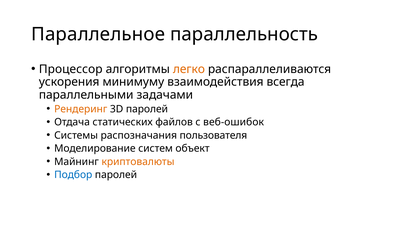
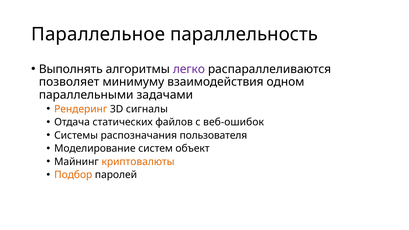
Процессор: Процессор -> Выполнять
легко colour: orange -> purple
ускорения: ускорения -> позволяет
всегда: всегда -> одном
3D паролей: паролей -> сигналы
Подбор colour: blue -> orange
